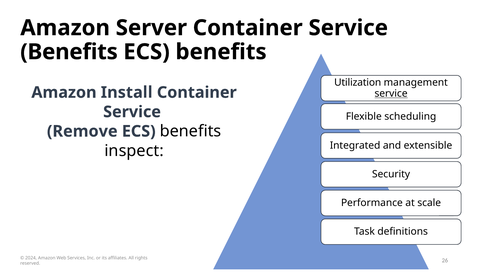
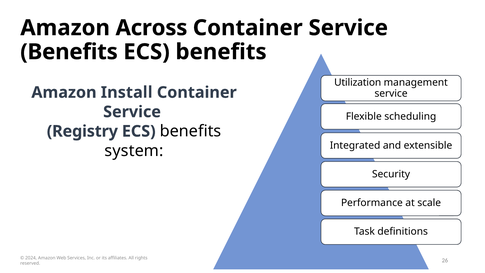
Server: Server -> Across
service at (391, 93) underline: present -> none
Remove: Remove -> Registry
inspect: inspect -> system
